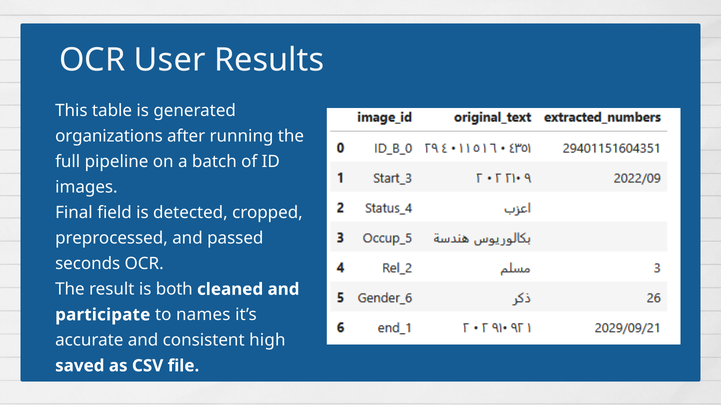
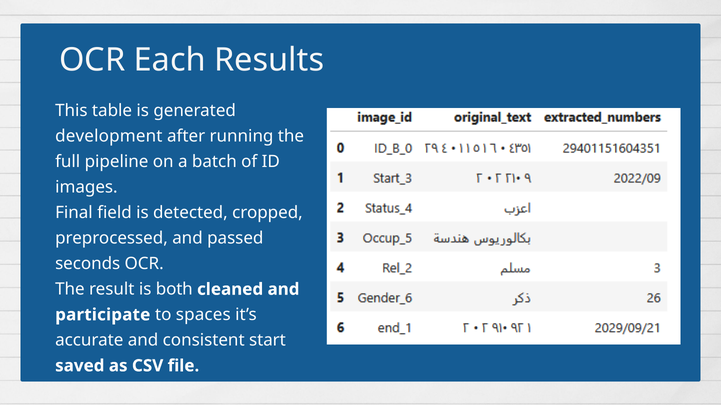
User: User -> Each
organizations: organizations -> development
names: names -> spaces
high: high -> start
